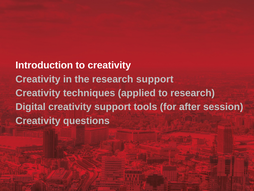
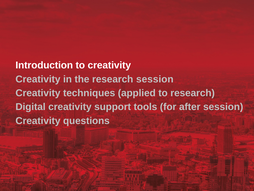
research support: support -> session
